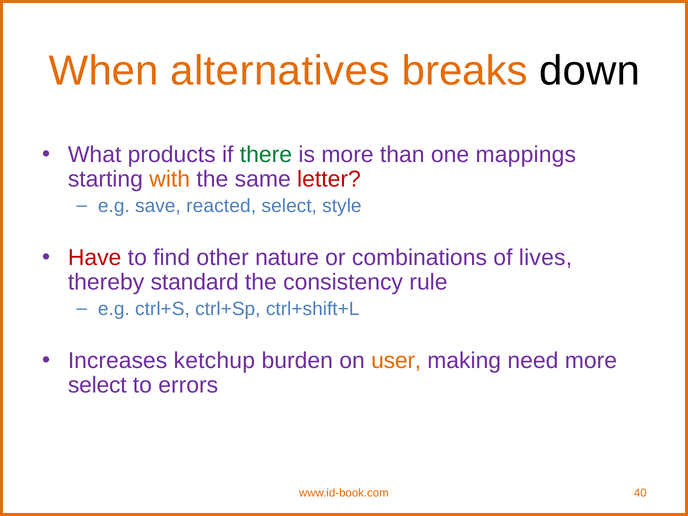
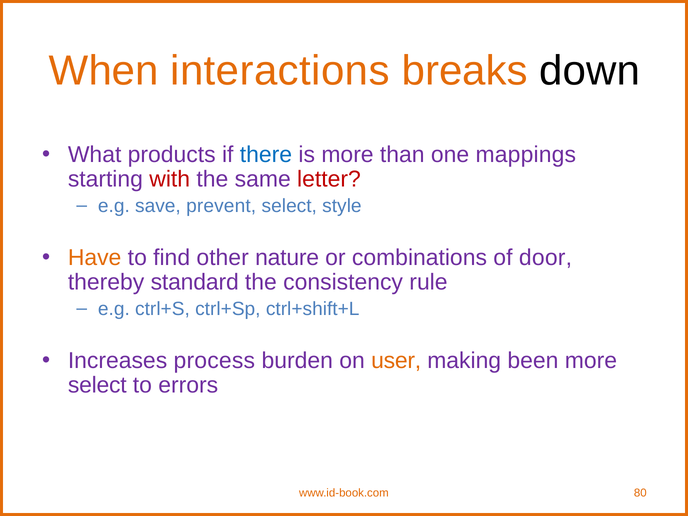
alternatives: alternatives -> interactions
there colour: green -> blue
with colour: orange -> red
reacted: reacted -> prevent
Have colour: red -> orange
lives: lives -> door
ketchup: ketchup -> process
need: need -> been
40: 40 -> 80
